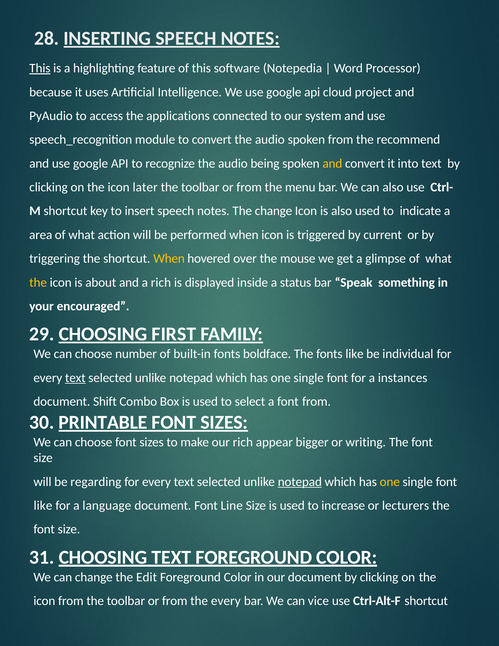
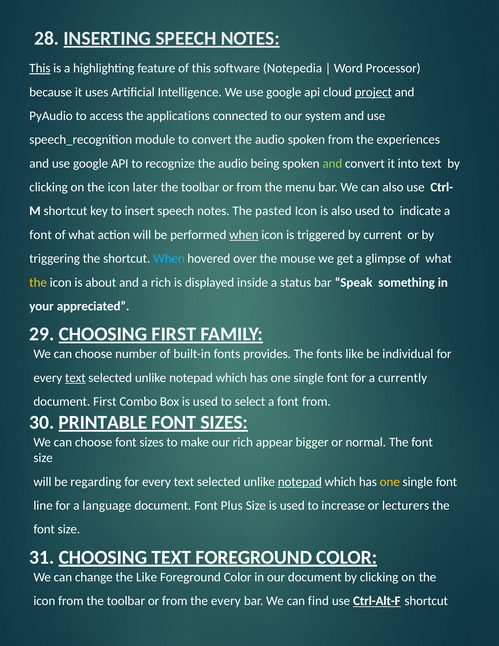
project underline: none -> present
recommend: recommend -> experiences
and at (332, 163) colour: yellow -> light green
The change: change -> pasted
area at (41, 235): area -> font
when at (244, 235) underline: none -> present
When at (169, 258) colour: yellow -> light blue
encouraged: encouraged -> appreciated
boldface: boldface -> provides
instances: instances -> currently
document Shift: Shift -> First
writing: writing -> normal
like at (43, 505): like -> line
Line: Line -> Plus
the Edit: Edit -> Like
vice: vice -> find
Ctrl-Alt-F underline: none -> present
